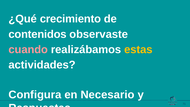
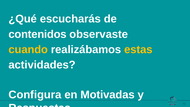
crecimiento: crecimiento -> escucharás
cuando colour: pink -> yellow
Necesario: Necesario -> Motivadas
